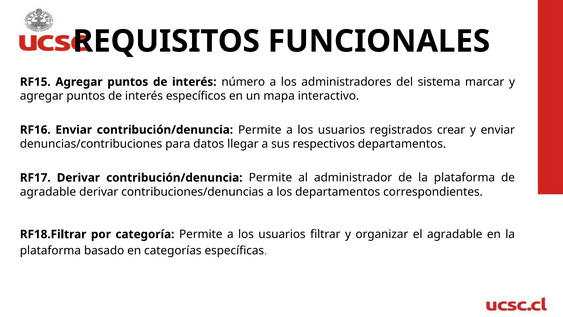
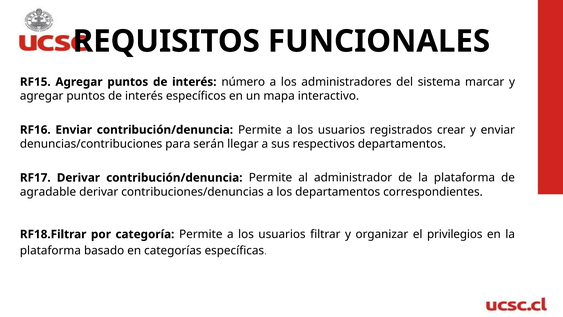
datos: datos -> serán
el agradable: agradable -> privilegios
